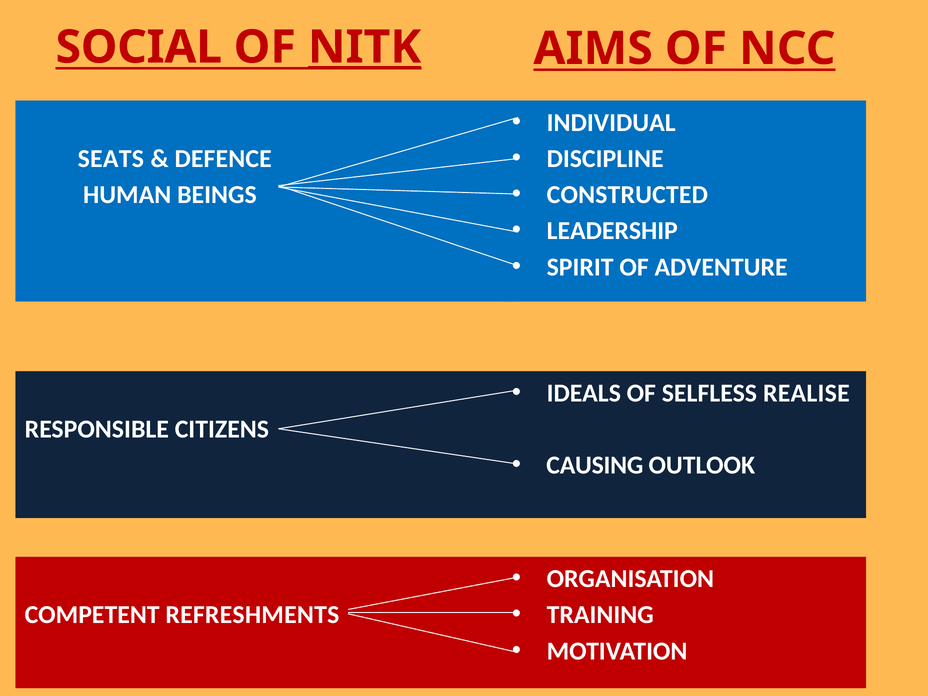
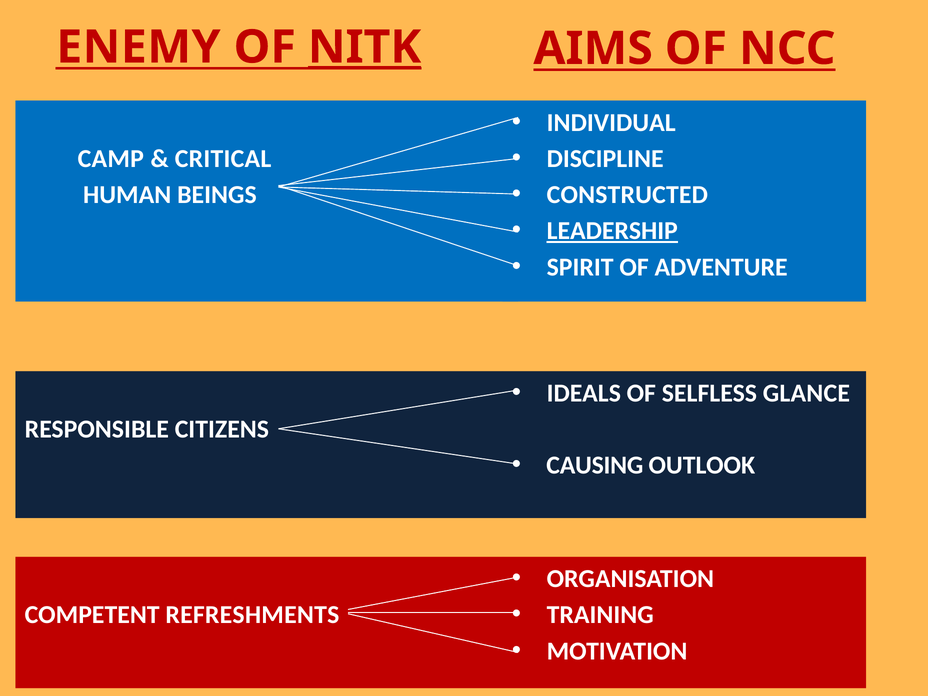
SOCIAL: SOCIAL -> ENEMY
SEATS: SEATS -> CAMP
DEFENCE: DEFENCE -> CRITICAL
LEADERSHIP underline: none -> present
REALISE: REALISE -> GLANCE
